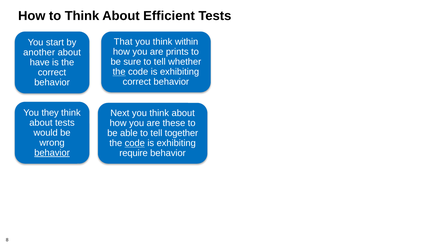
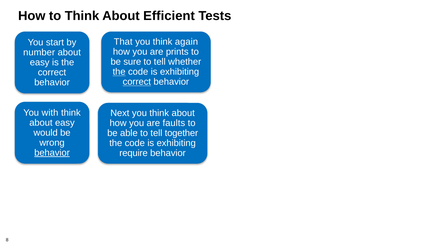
within: within -> again
another: another -> number
have at (40, 62): have -> easy
correct at (137, 82) underline: none -> present
they: they -> with
tests at (65, 123): tests -> easy
these: these -> faults
code at (135, 143) underline: present -> none
